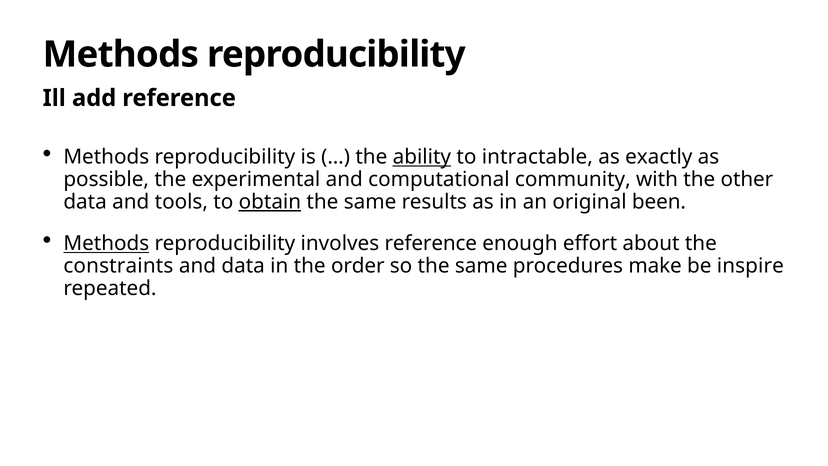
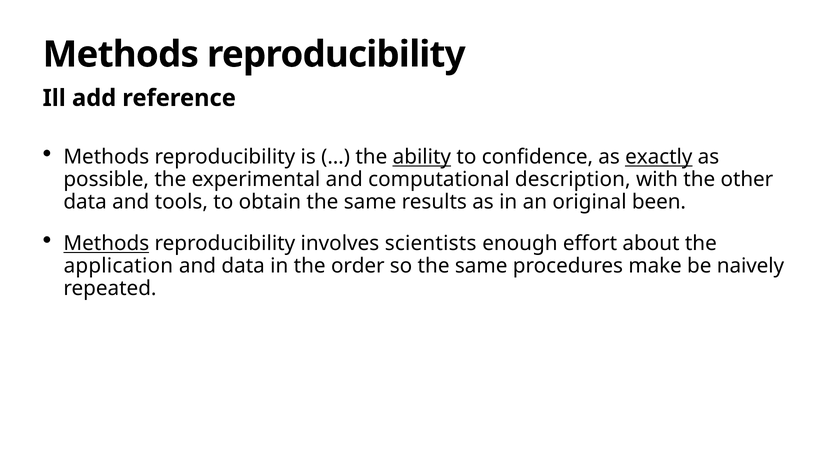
intractable: intractable -> confidence
exactly underline: none -> present
community: community -> description
obtain underline: present -> none
involves reference: reference -> scientists
constraints: constraints -> application
inspire: inspire -> naively
